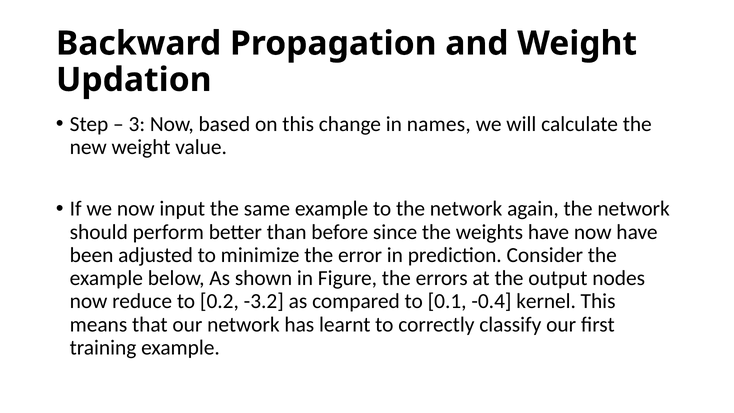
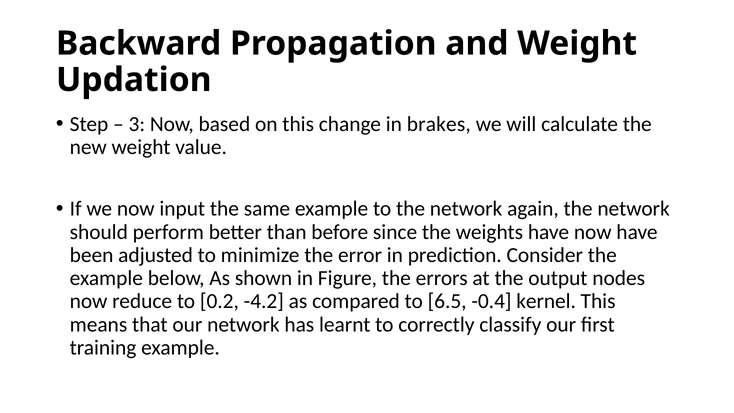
names: names -> brakes
-3.2: -3.2 -> -4.2
0.1: 0.1 -> 6.5
